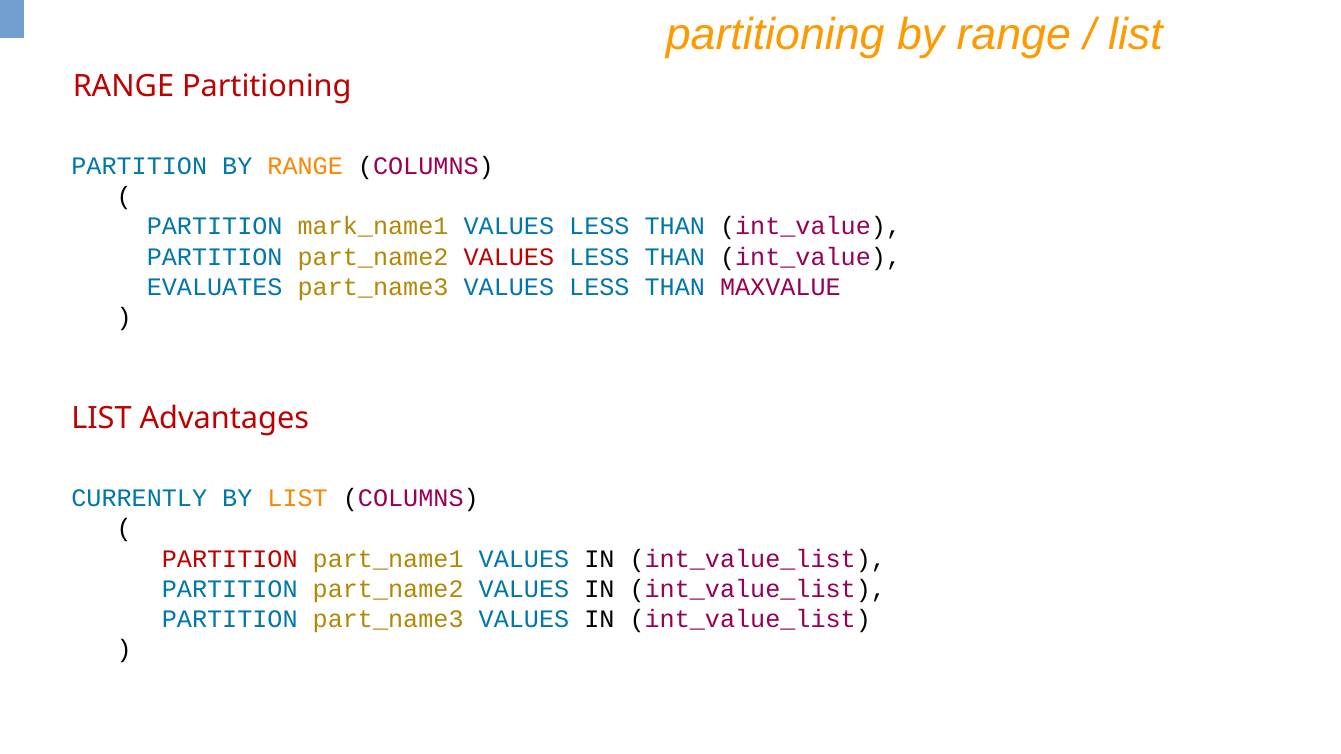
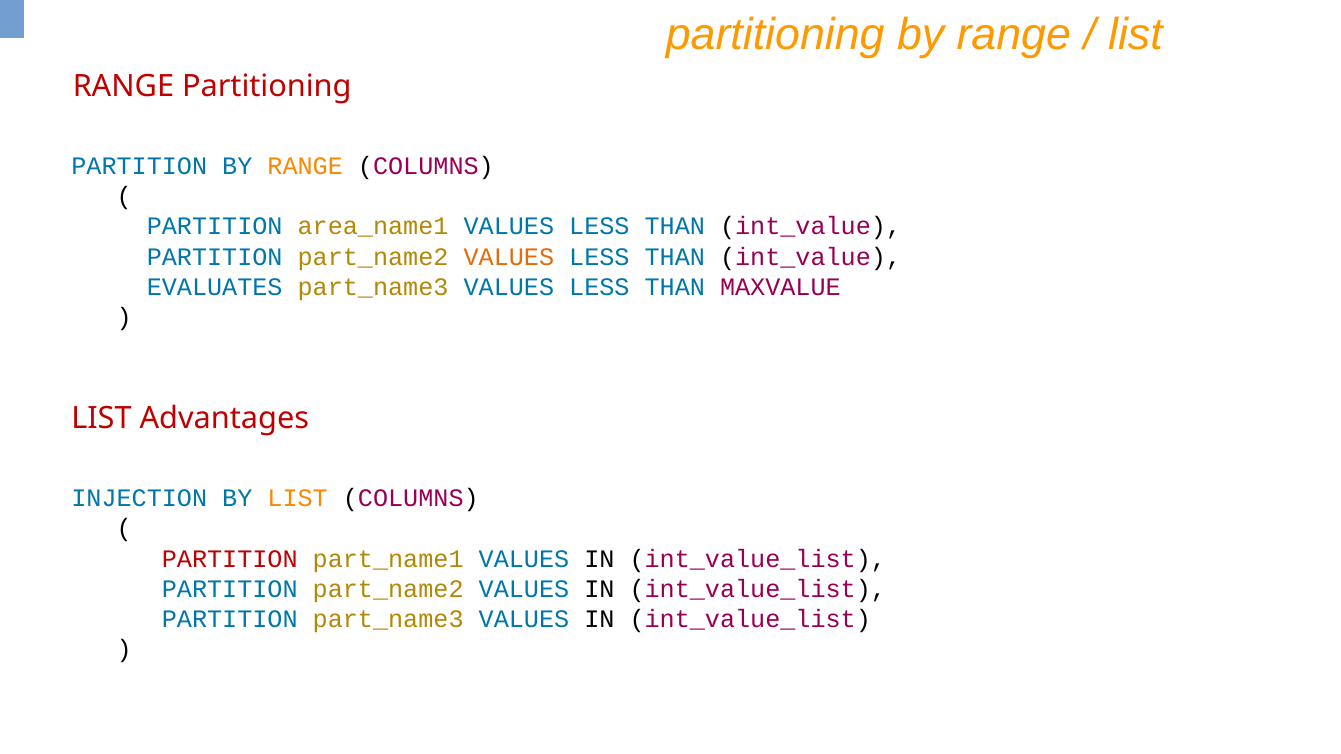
mark_name1: mark_name1 -> area_name1
VALUES at (509, 257) colour: red -> orange
CURRENTLY: CURRENTLY -> INJECTION
